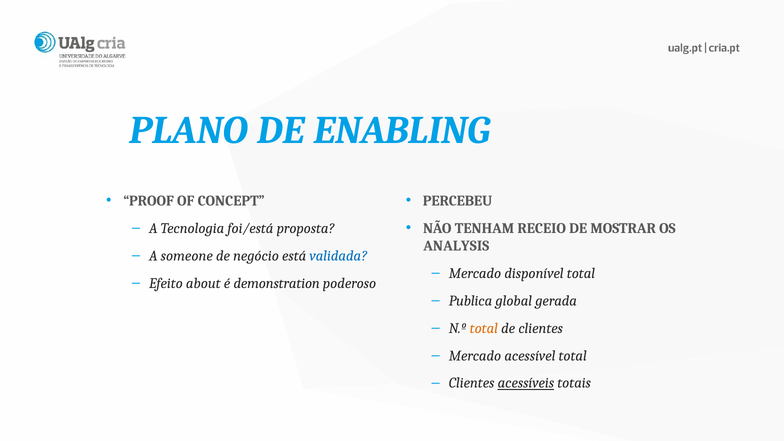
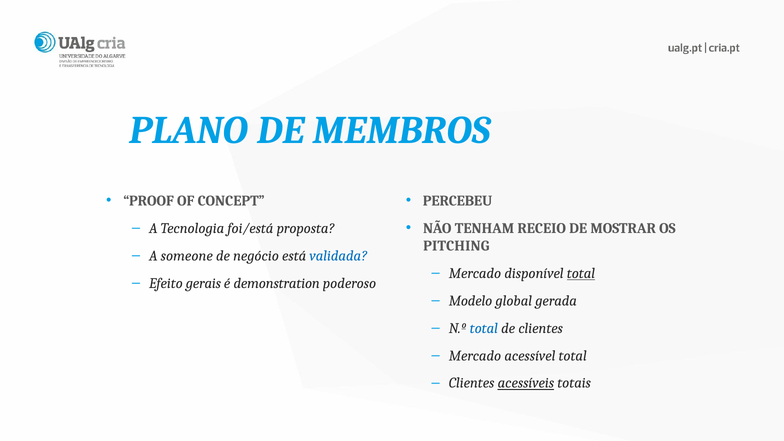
ENABLING: ENABLING -> MEMBROS
ANALYSIS: ANALYSIS -> PITCHING
total at (581, 273) underline: none -> present
about: about -> gerais
Publica: Publica -> Modelo
total at (484, 328) colour: orange -> blue
